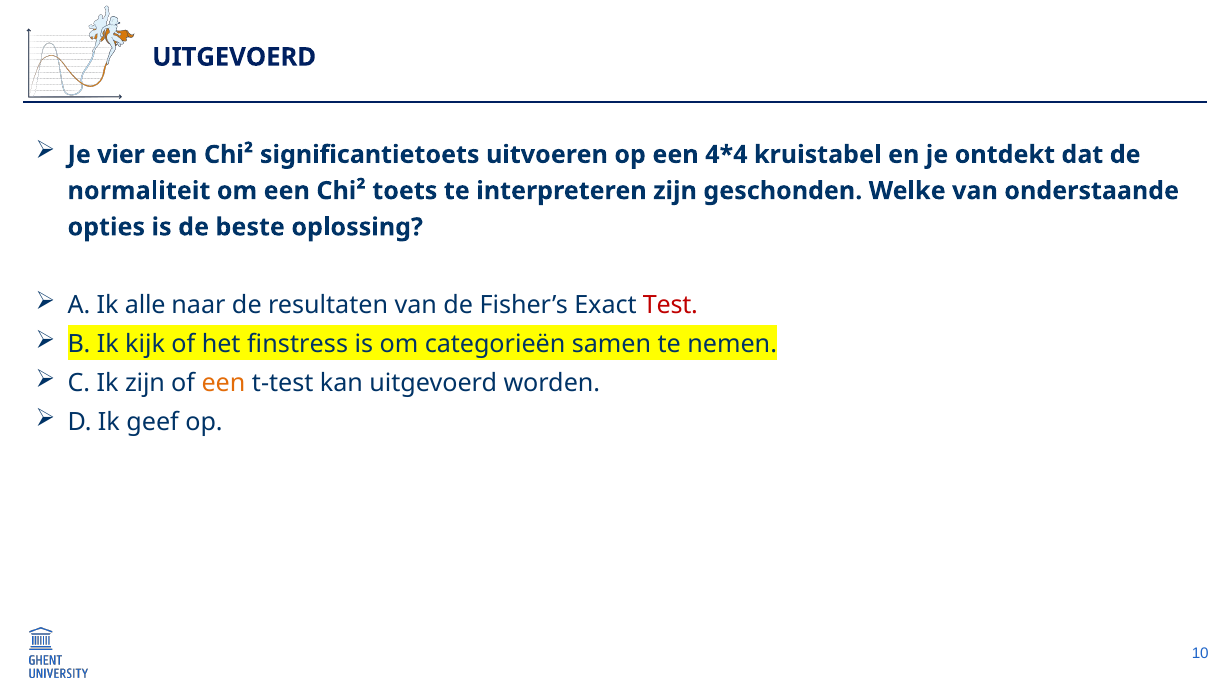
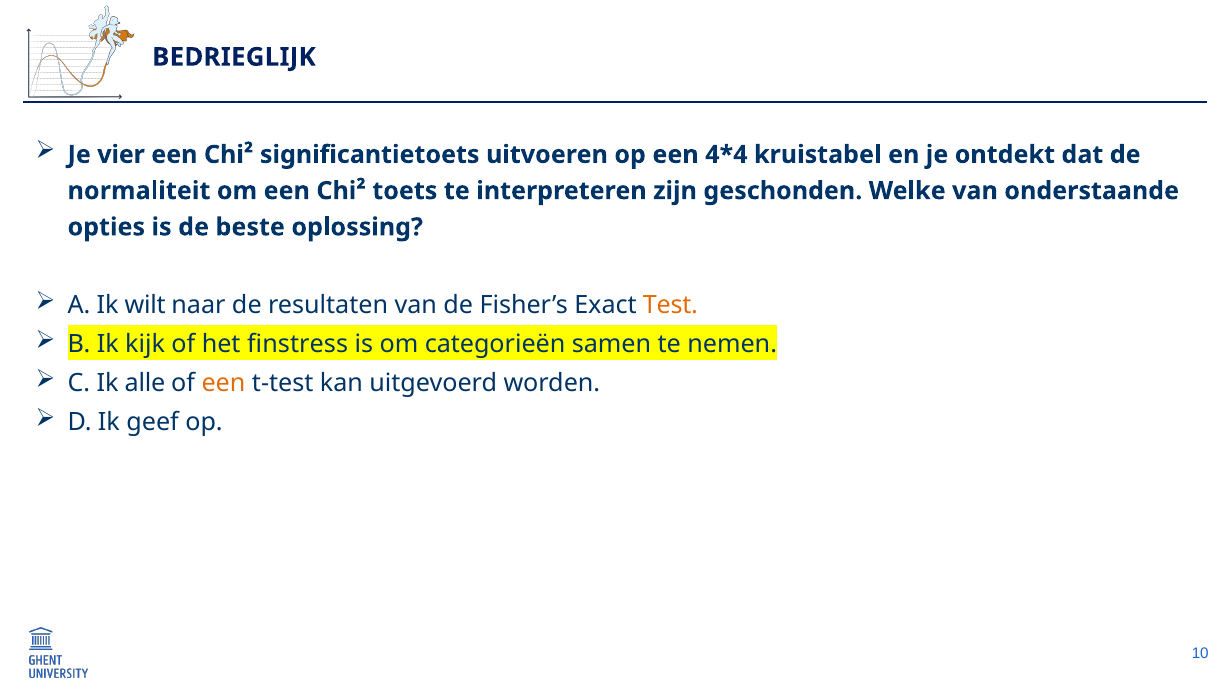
UITGEVOERD at (234, 57): UITGEVOERD -> BEDRIEGLIJK
alle: alle -> wilt
Test colour: red -> orange
Ik zijn: zijn -> alle
